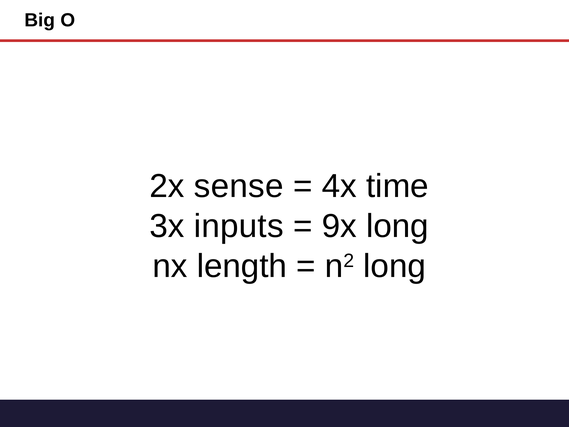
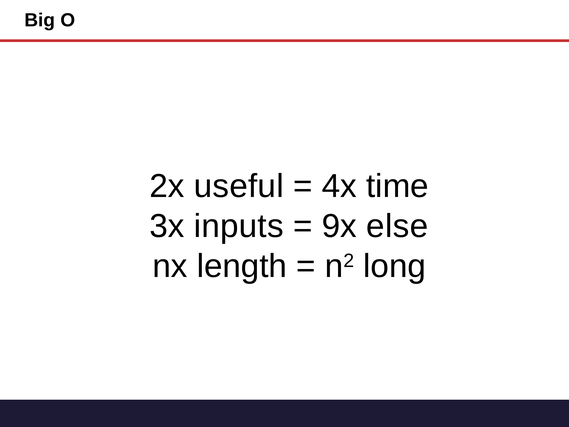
sense: sense -> useful
9x long: long -> else
